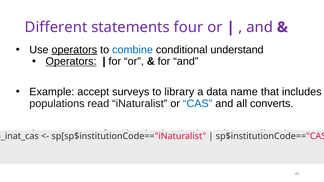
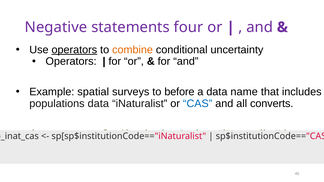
Different: Different -> Negative
combine colour: blue -> orange
understand: understand -> uncertainty
Operators at (71, 61) underline: present -> none
accept: accept -> spatial
library: library -> before
populations read: read -> data
